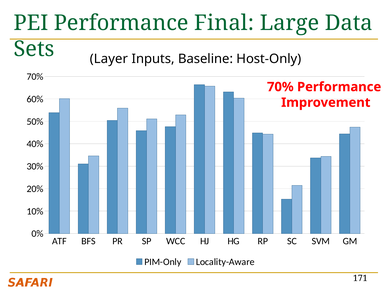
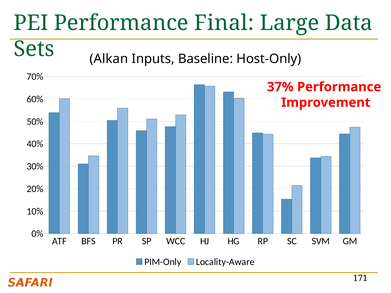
Layer: Layer -> Alkan
70% at (280, 87): 70% -> 37%
